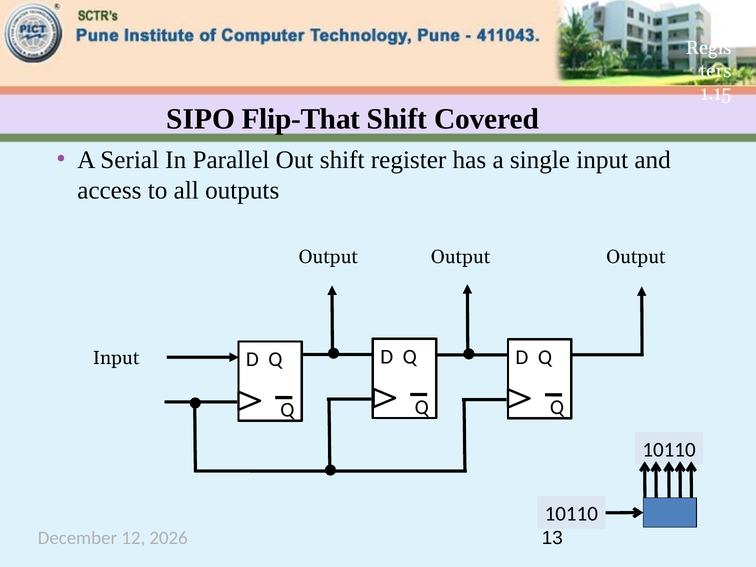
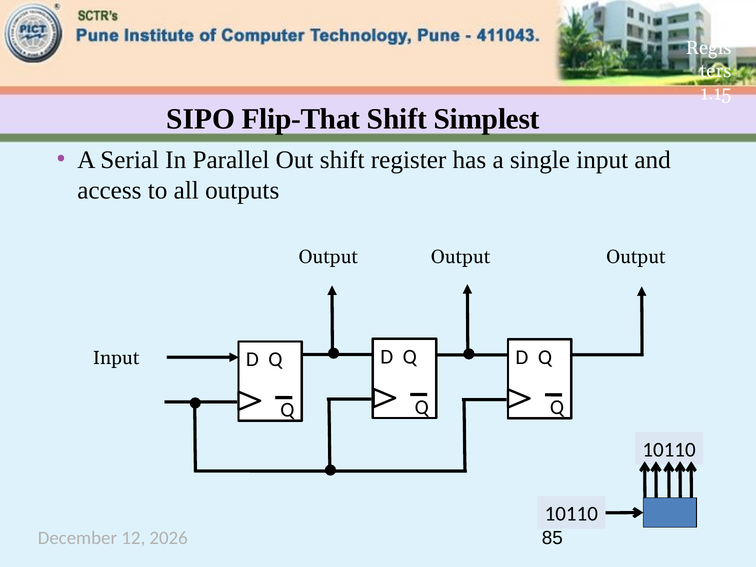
Covered: Covered -> Simplest
13: 13 -> 85
